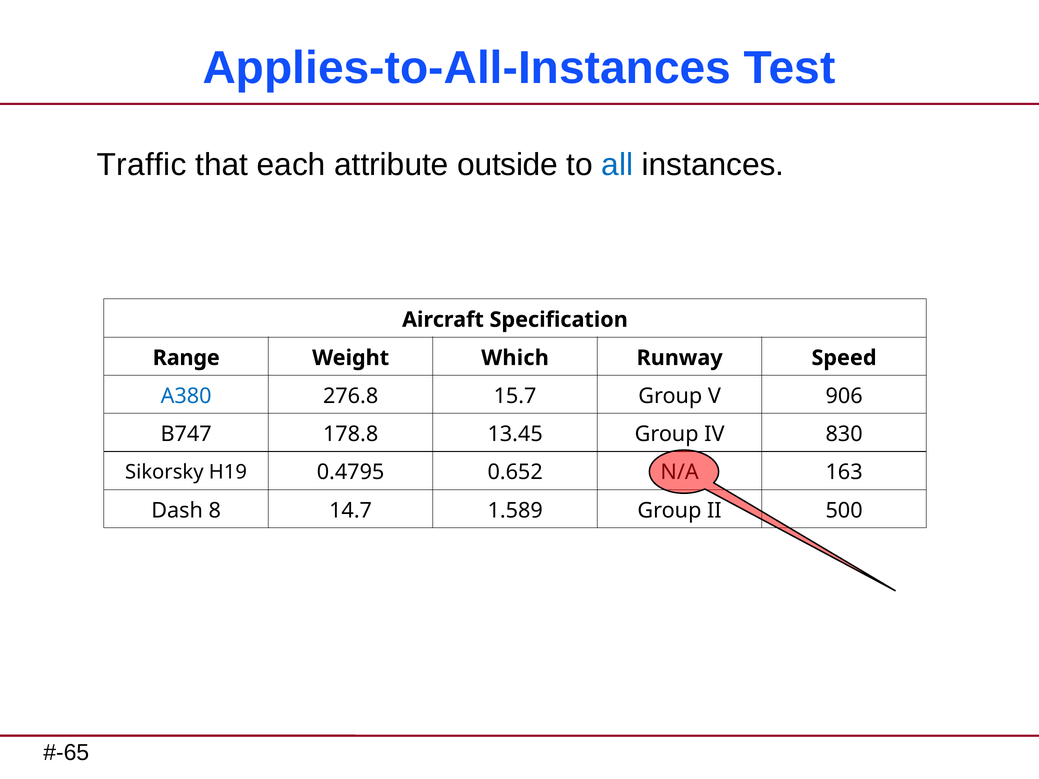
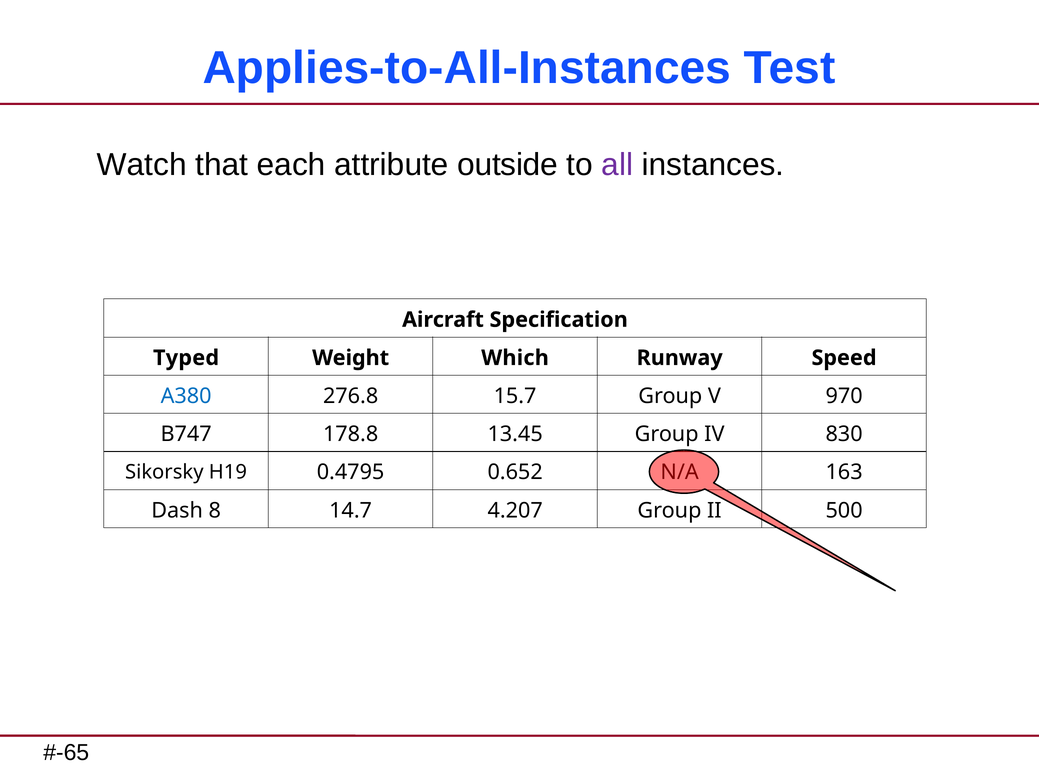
Traffic: Traffic -> Watch
all colour: blue -> purple
Range: Range -> Typed
906: 906 -> 970
1.589: 1.589 -> 4.207
